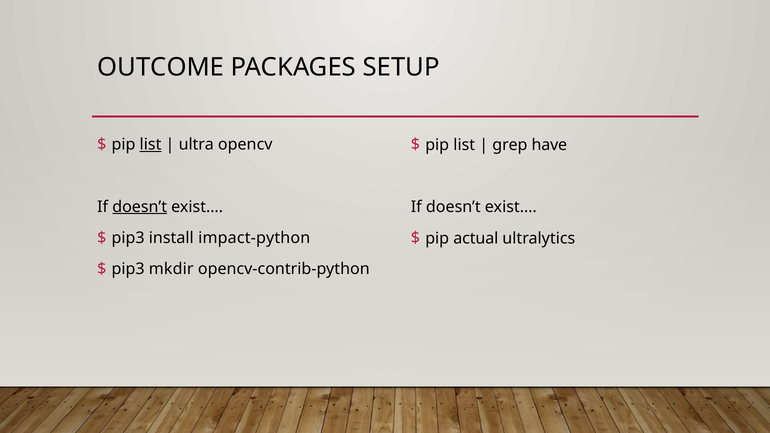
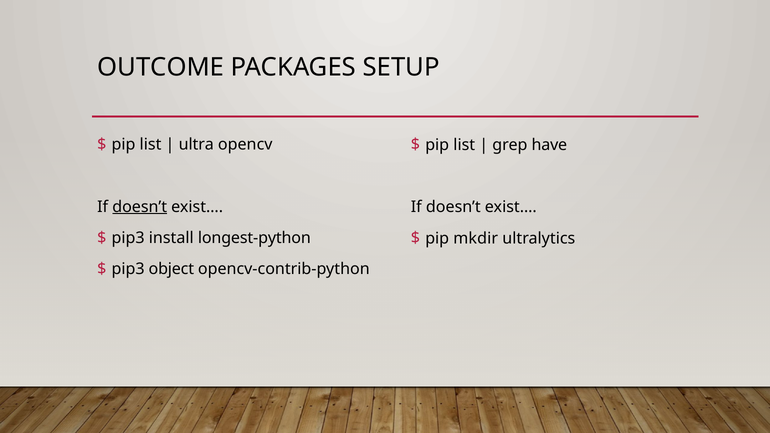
list at (151, 145) underline: present -> none
impact-python: impact-python -> longest-python
actual: actual -> mkdir
mkdir: mkdir -> object
